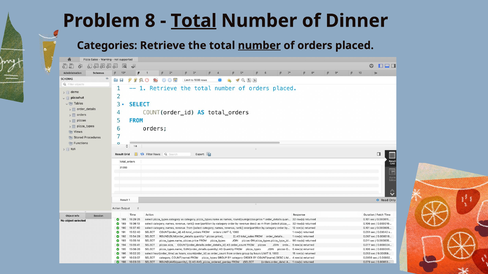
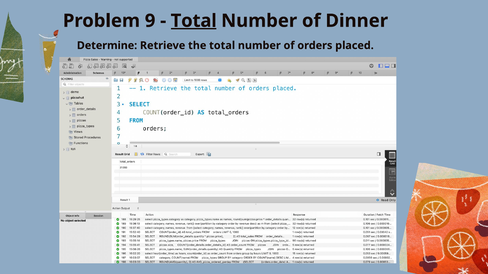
8: 8 -> 9
Categories: Categories -> Determine
number at (259, 46) underline: present -> none
